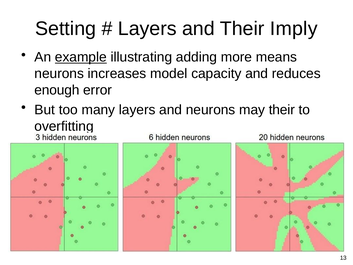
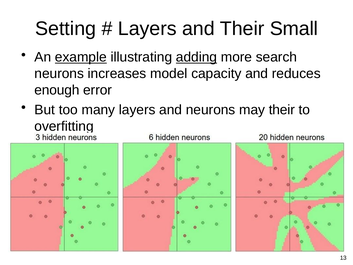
Imply: Imply -> Small
adding underline: none -> present
means: means -> search
